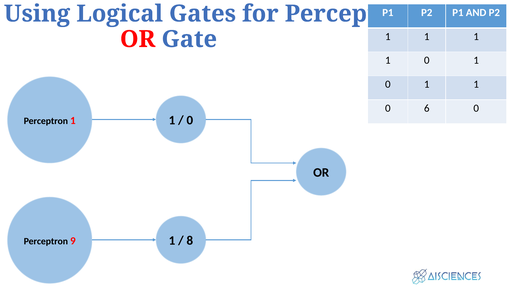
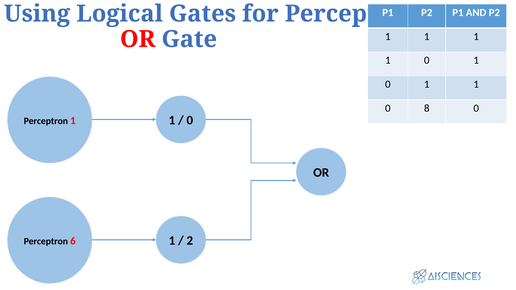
6: 6 -> 8
9: 9 -> 6
8: 8 -> 2
